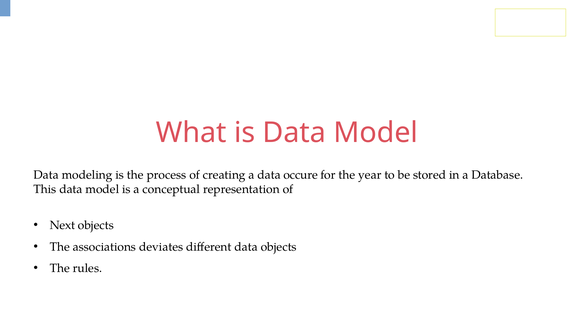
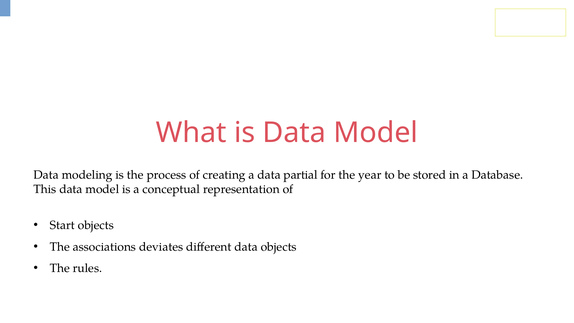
occure: occure -> partial
Next: Next -> Start
